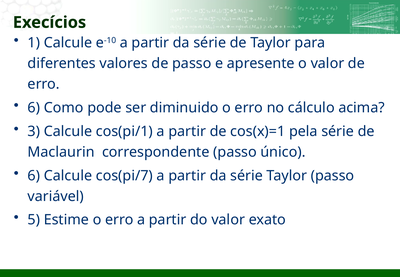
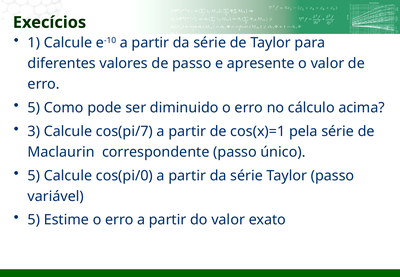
6 at (34, 108): 6 -> 5
cos(pi/1: cos(pi/1 -> cos(pi/7
6 at (34, 176): 6 -> 5
cos(pi/7: cos(pi/7 -> cos(pi/0
